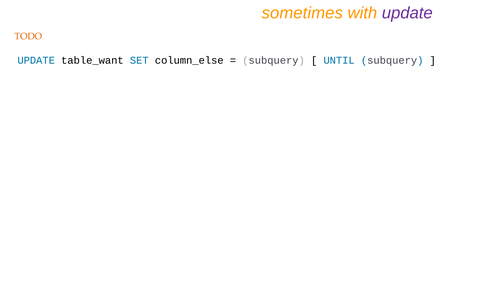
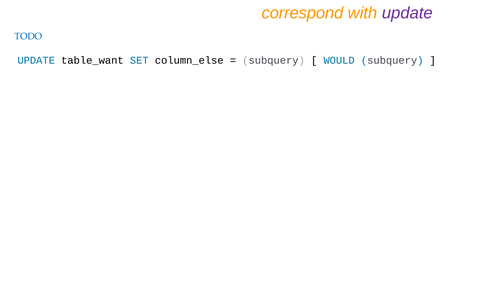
sometimes: sometimes -> correspond
TODO colour: orange -> blue
UNTIL: UNTIL -> WOULD
